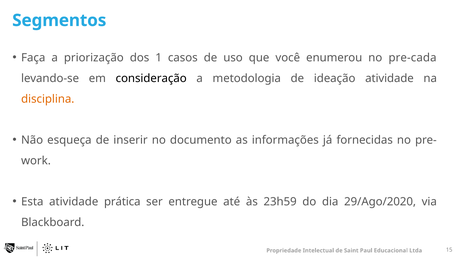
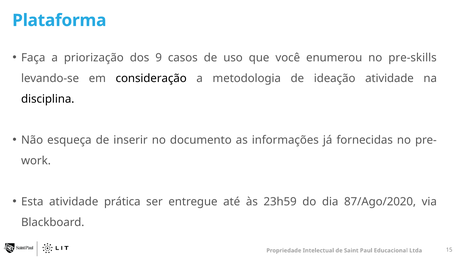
Segmentos: Segmentos -> Plataforma
1: 1 -> 9
pre-cada: pre-cada -> pre-skills
disciplina colour: orange -> black
29/Ago/2020: 29/Ago/2020 -> 87/Ago/2020
